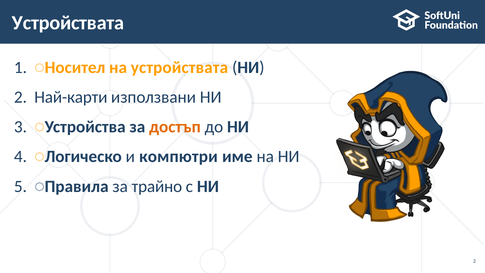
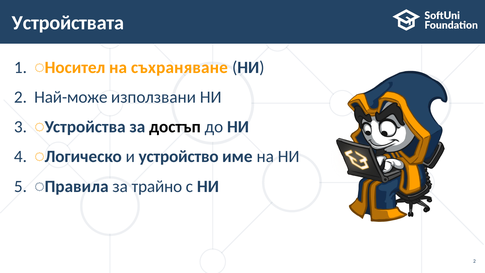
на устройствата: устройствата -> съхраняване
Най-карти: Най-карти -> Най-може
достъп colour: orange -> black
компютри: компютри -> устройство
